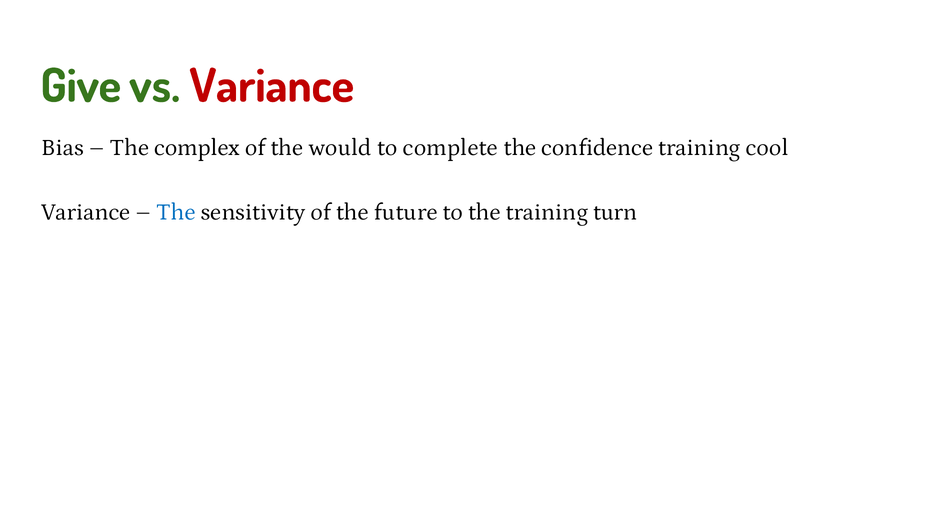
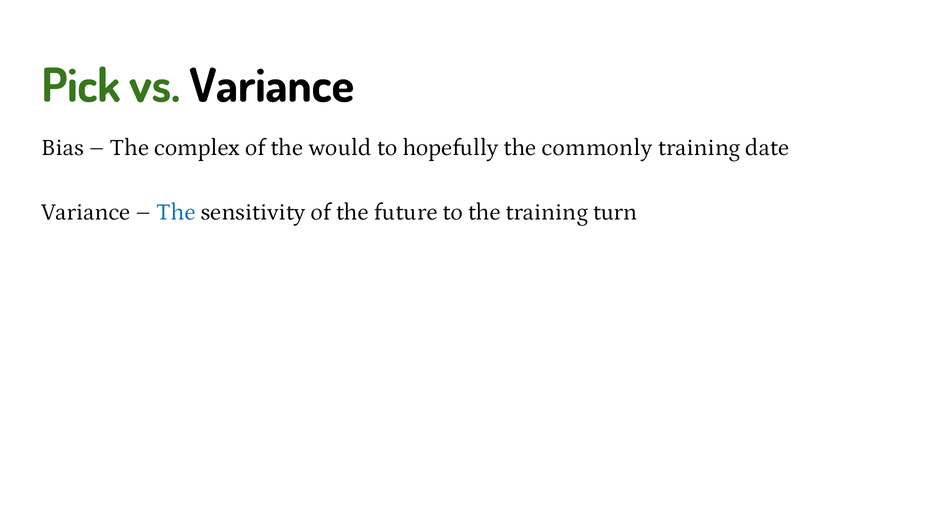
Give: Give -> Pick
Variance at (272, 86) colour: red -> black
complete: complete -> hopefully
confidence: confidence -> commonly
cool: cool -> date
